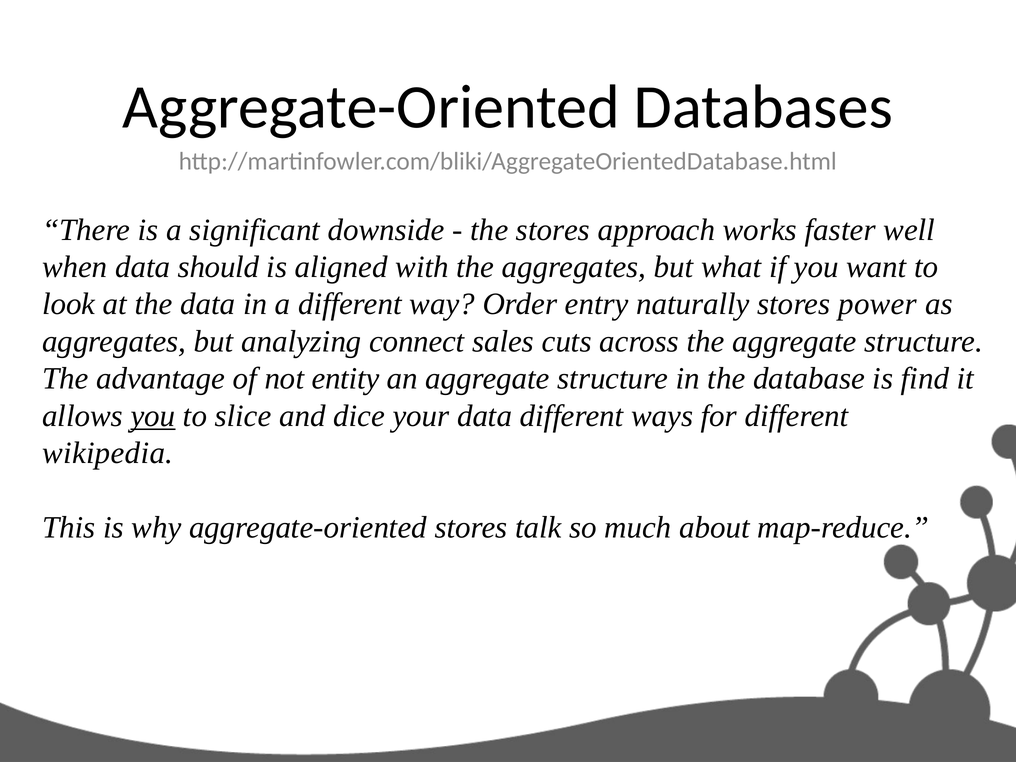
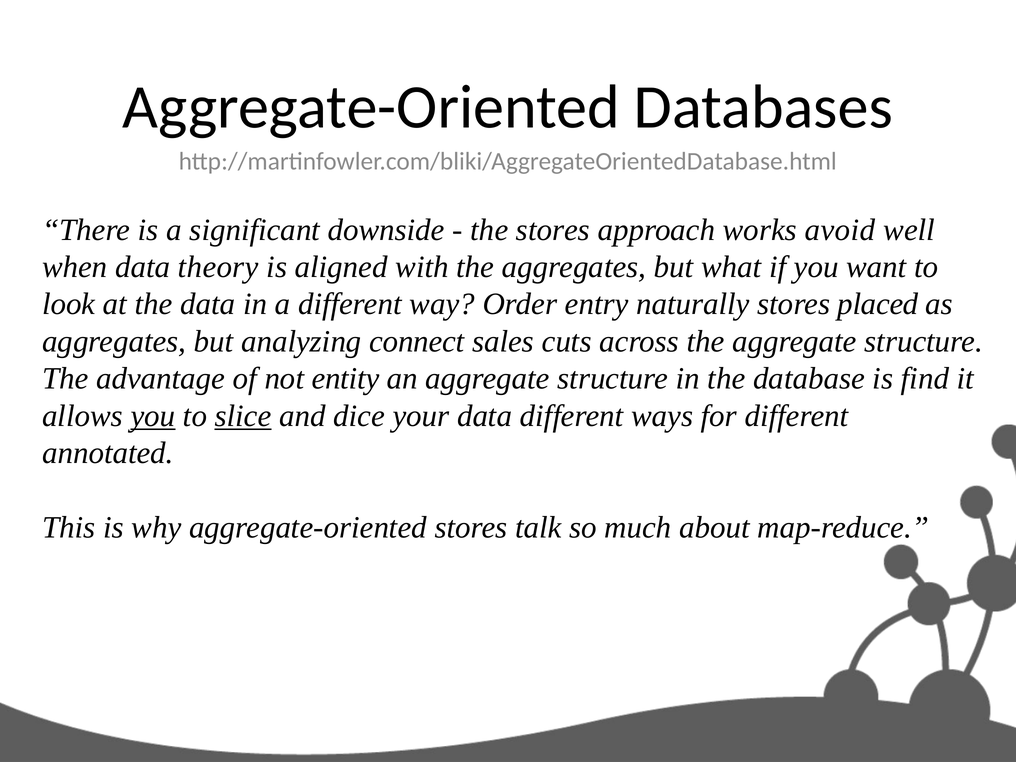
faster: faster -> avoid
should: should -> theory
power: power -> placed
slice underline: none -> present
wikipedia: wikipedia -> annotated
